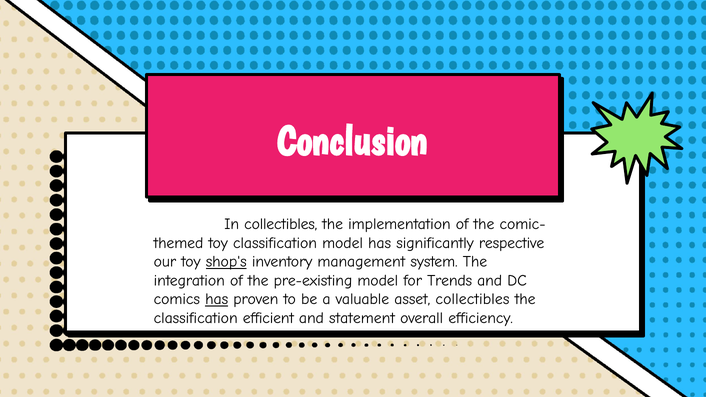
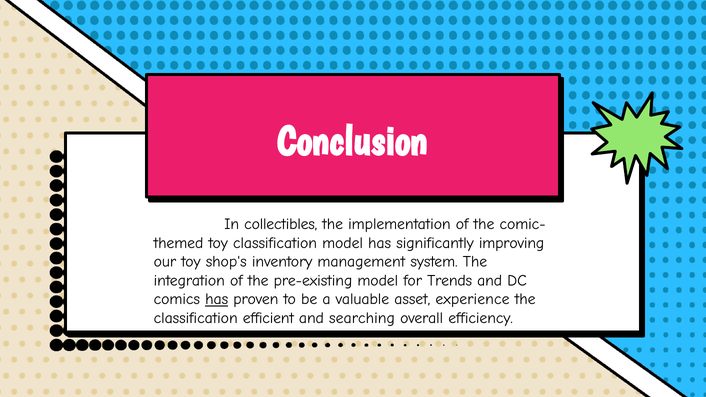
respective: respective -> improving
shop's underline: present -> none
asset collectibles: collectibles -> experience
statement: statement -> searching
